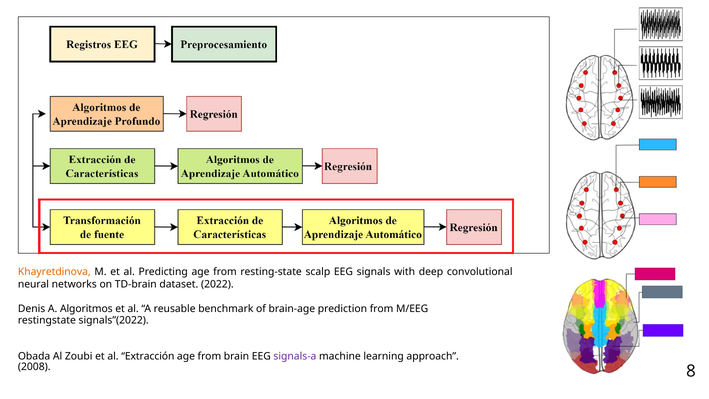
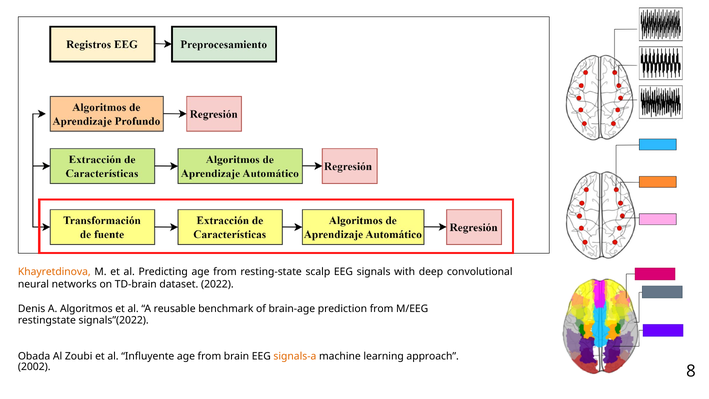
Extracción: Extracción -> Influyente
signals-a colour: purple -> orange
2008: 2008 -> 2002
